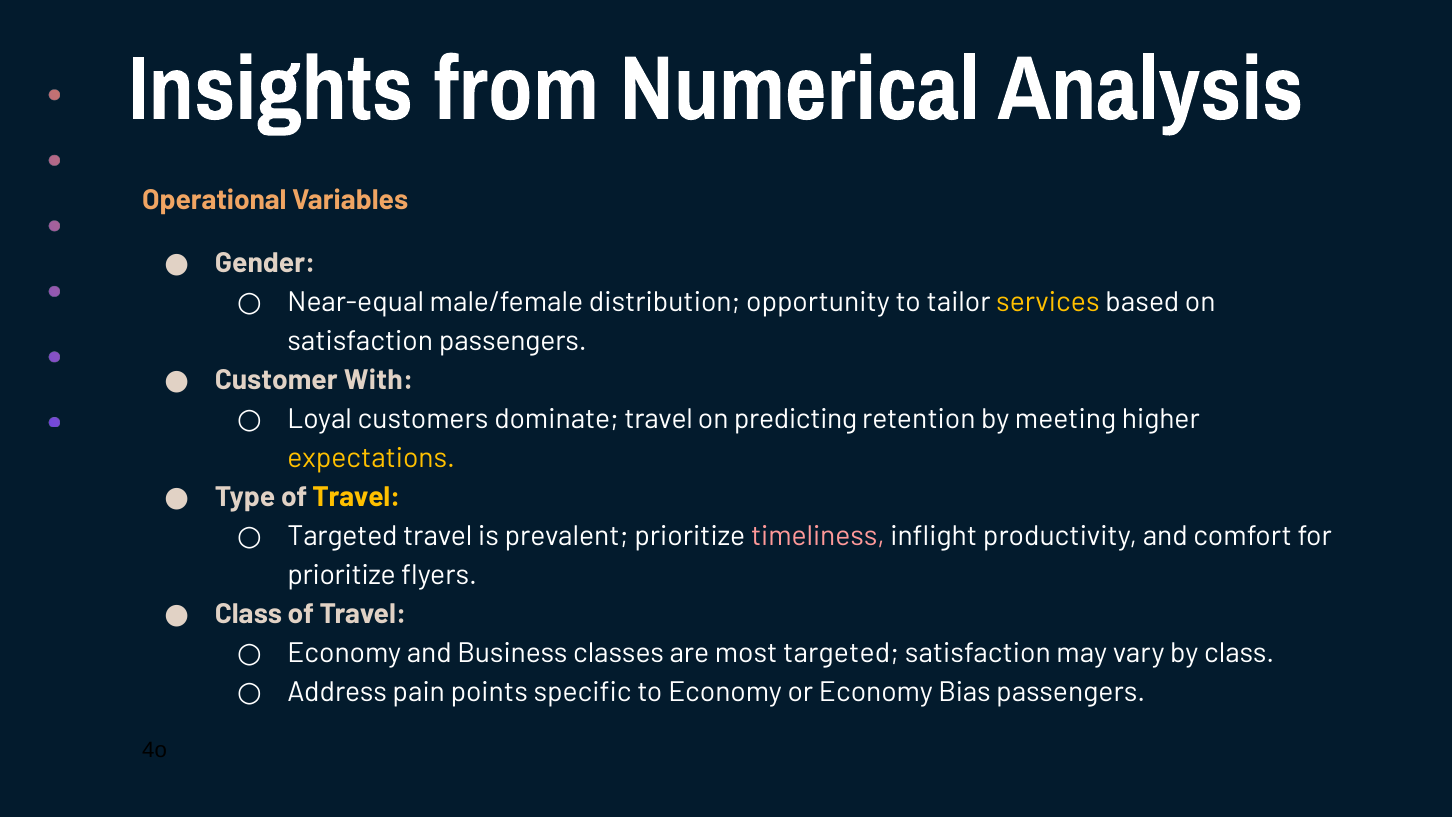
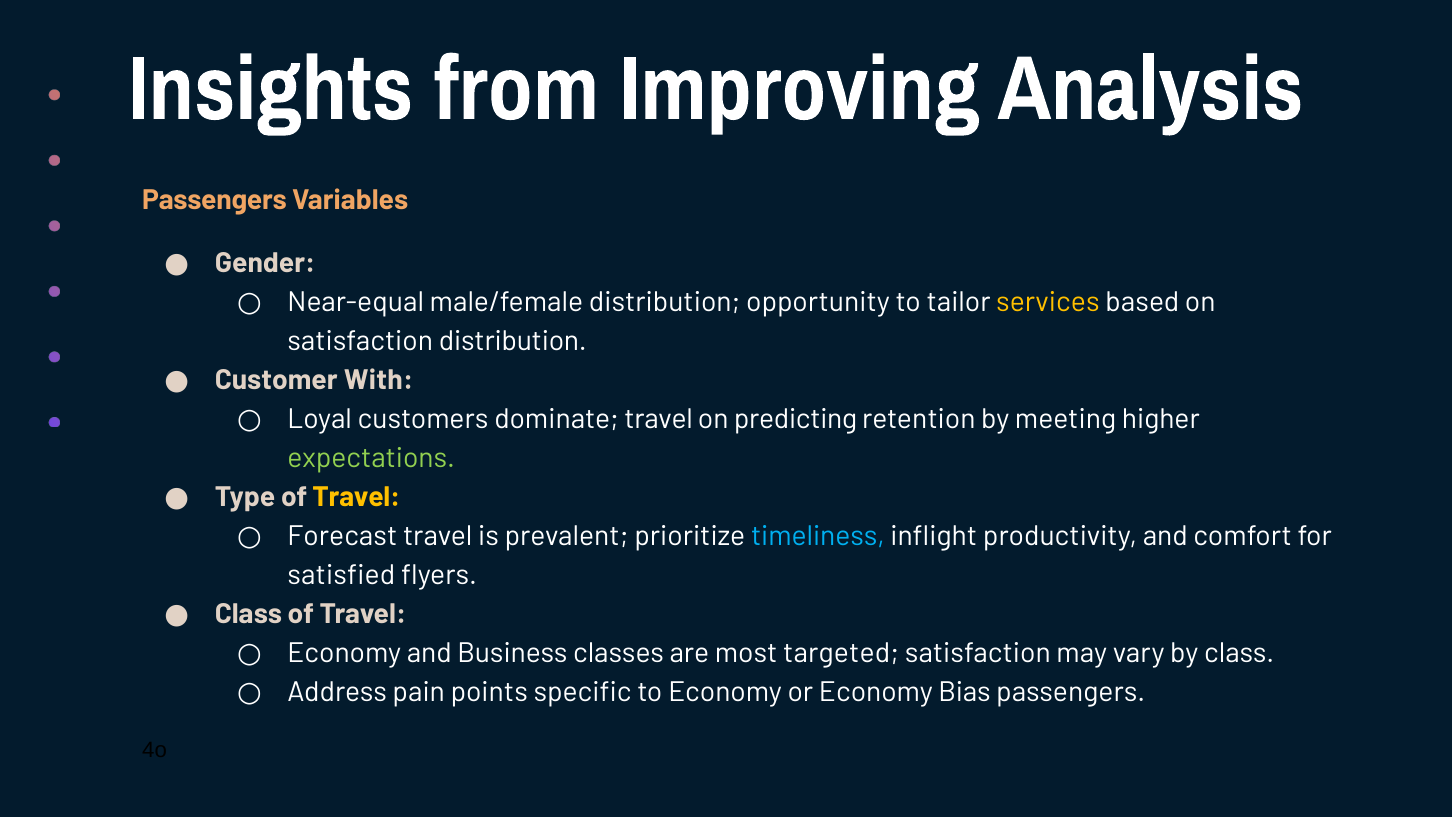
Numerical: Numerical -> Improving
Operational at (214, 200): Operational -> Passengers
satisfaction passengers: passengers -> distribution
expectations colour: yellow -> light green
Targeted at (342, 536): Targeted -> Forecast
timeliness colour: pink -> light blue
prioritize at (342, 575): prioritize -> satisfied
